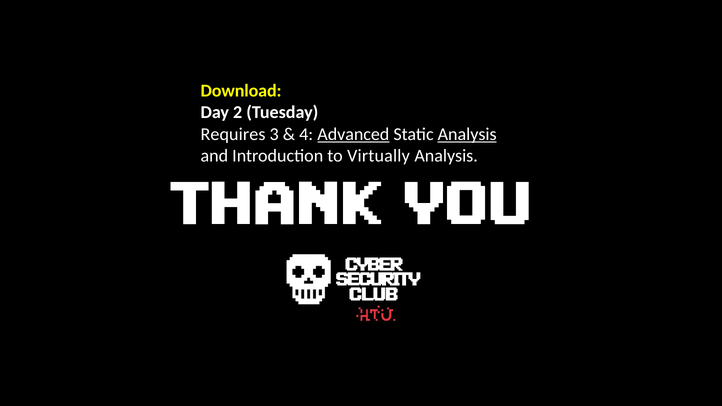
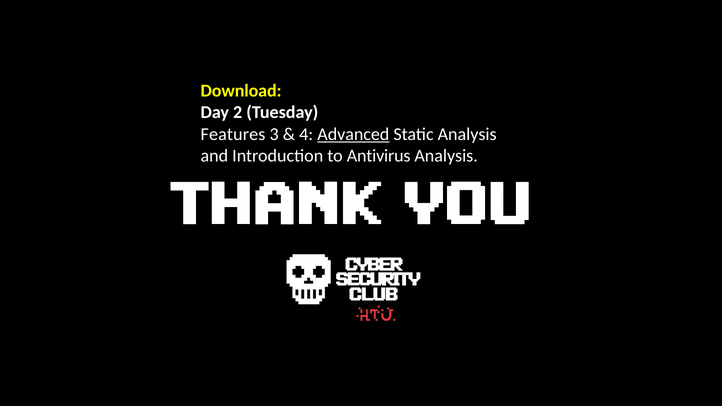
Requires: Requires -> Features
Analysis at (467, 134) underline: present -> none
Virtually: Virtually -> Antivirus
